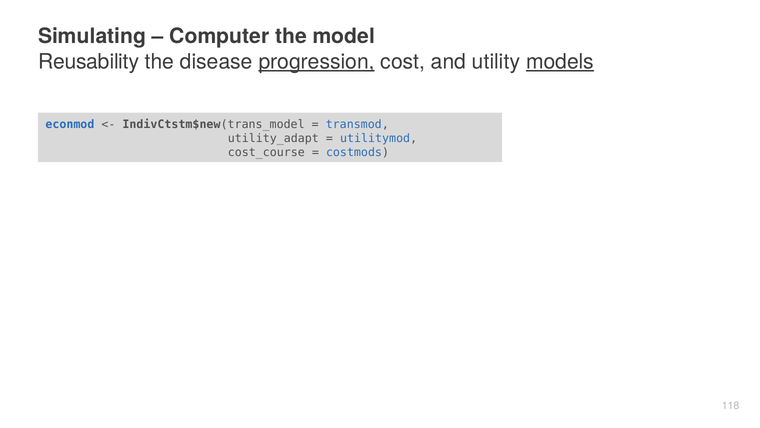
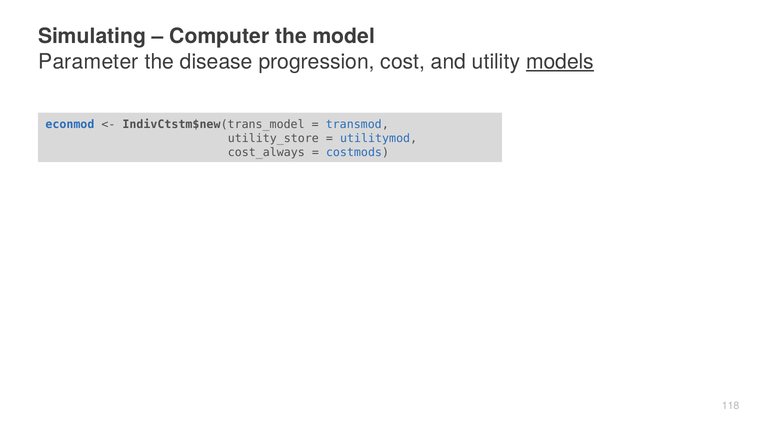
Reusability: Reusability -> Parameter
progression underline: present -> none
utility_adapt: utility_adapt -> utility_store
cost_course: cost_course -> cost_always
